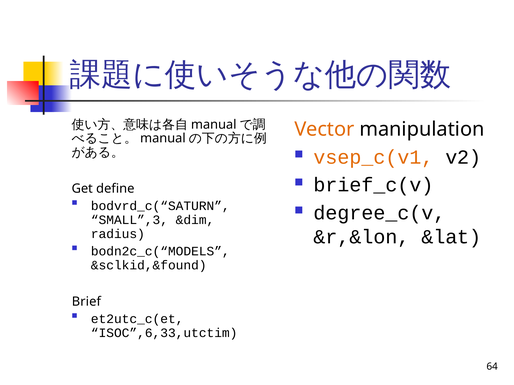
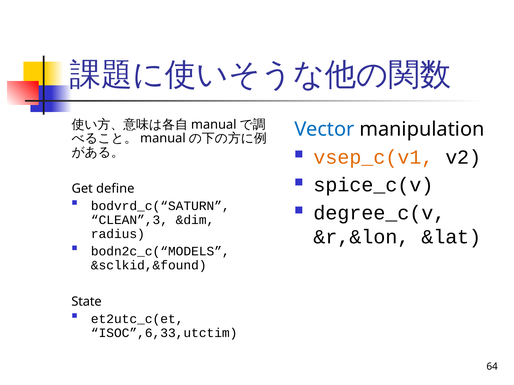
Vector colour: orange -> blue
brief_c(v: brief_c(v -> spice_c(v
SMALL”,3: SMALL”,3 -> CLEAN”,3
Brief: Brief -> State
